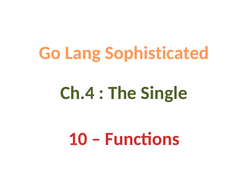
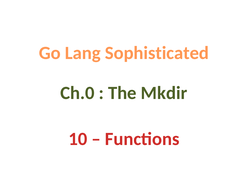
Ch.4: Ch.4 -> Ch.0
Single: Single -> Mkdir
